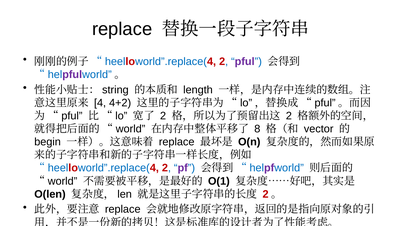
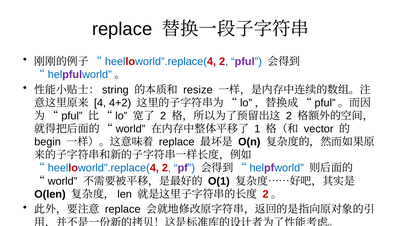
length: length -> resize
8: 8 -> 1
